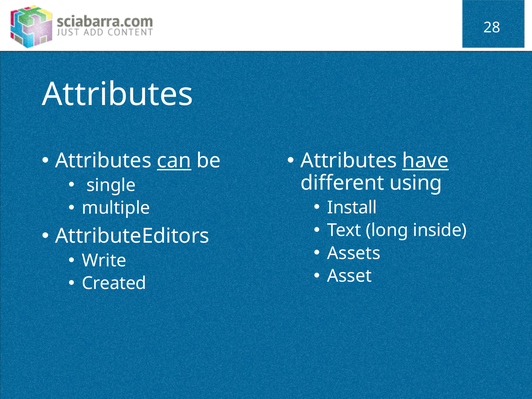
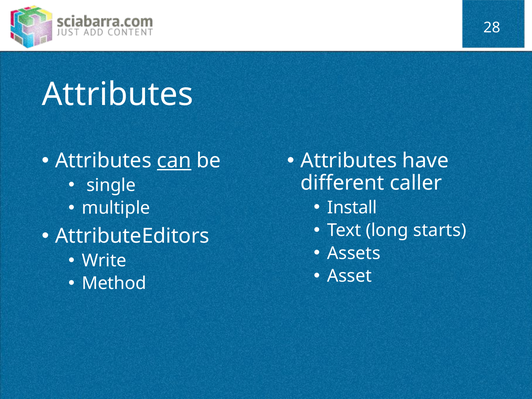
have underline: present -> none
using: using -> caller
inside: inside -> starts
Created: Created -> Method
